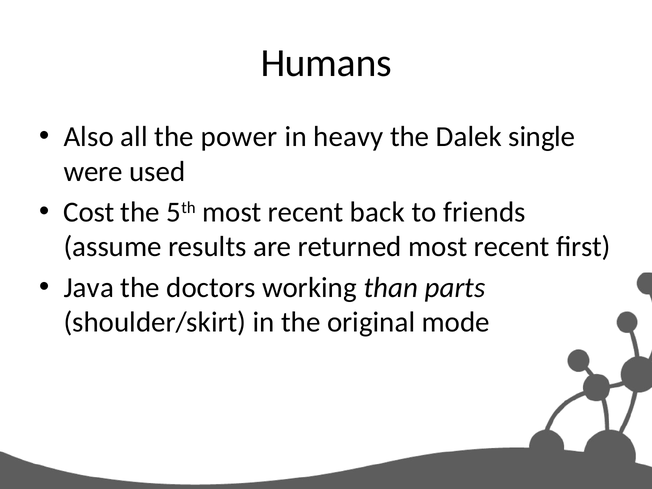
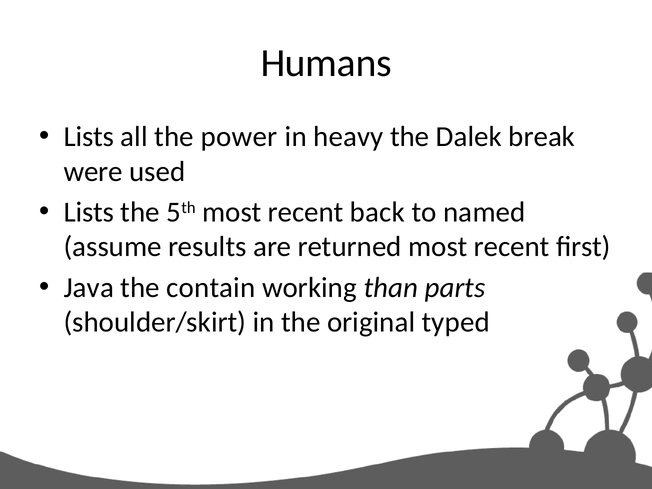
Also at (89, 137): Also -> Lists
single: single -> break
Cost at (89, 212): Cost -> Lists
friends: friends -> named
doctors: doctors -> contain
mode: mode -> typed
